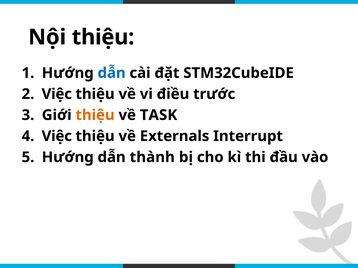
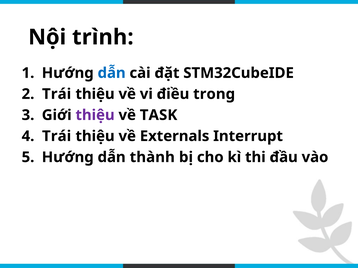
Nội thiệu: thiệu -> trình
Việc at (57, 94): Việc -> Trái
trước: trước -> trong
thiệu at (95, 115) colour: orange -> purple
Việc at (57, 136): Việc -> Trái
